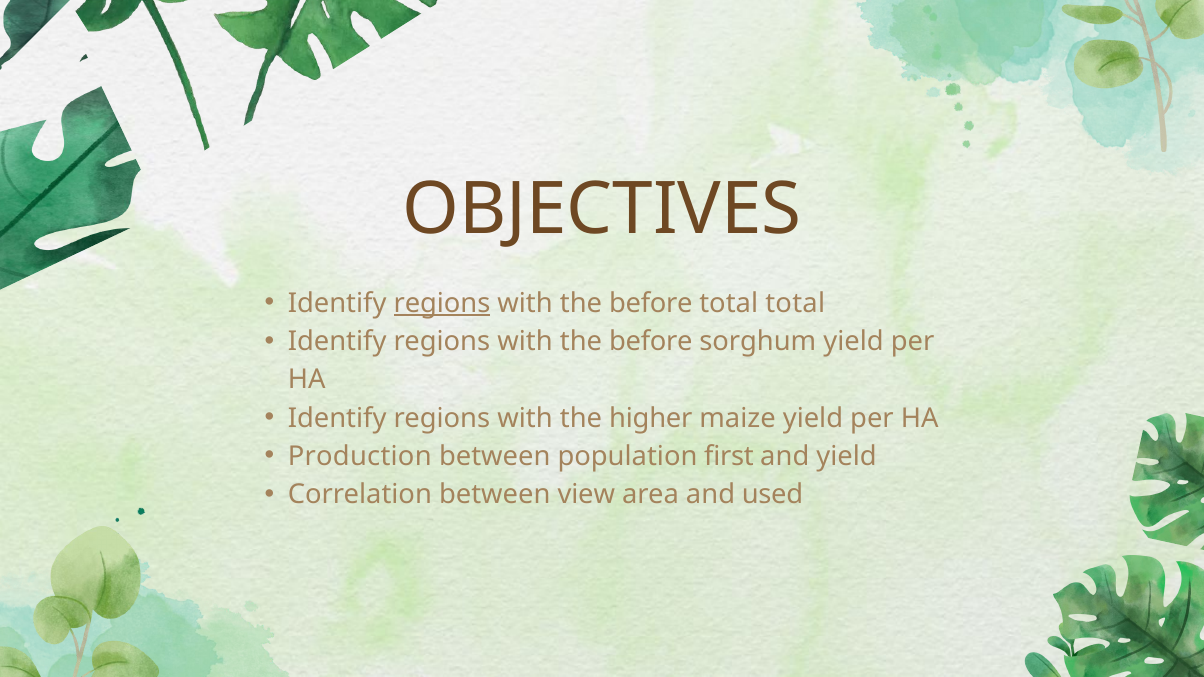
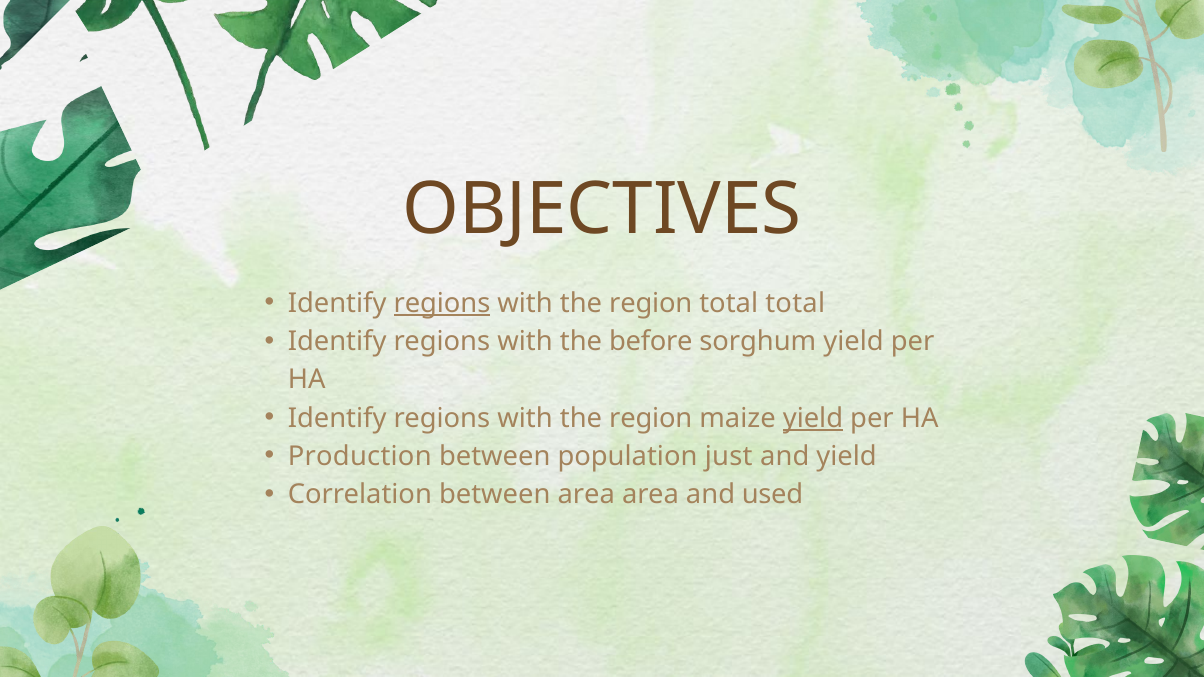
before at (651, 303): before -> region
higher at (651, 418): higher -> region
yield at (813, 418) underline: none -> present
first: first -> just
between view: view -> area
